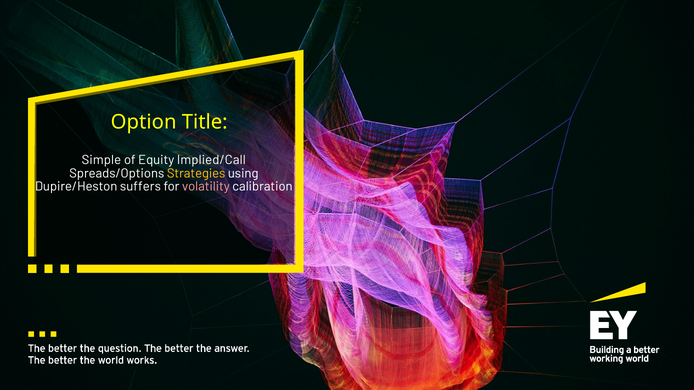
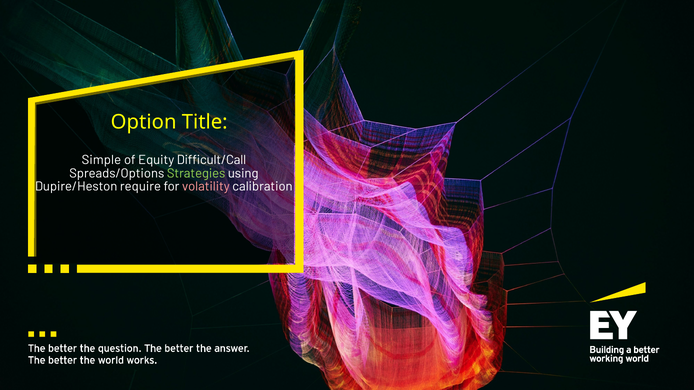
Implied/Call: Implied/Call -> Difficult/Call
Strategies colour: yellow -> light green
suffers: suffers -> require
